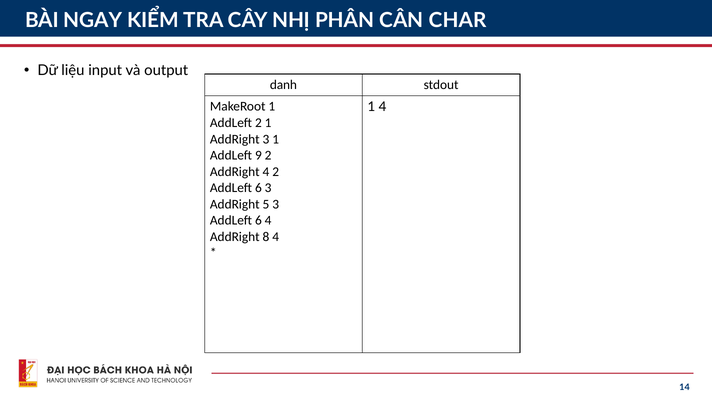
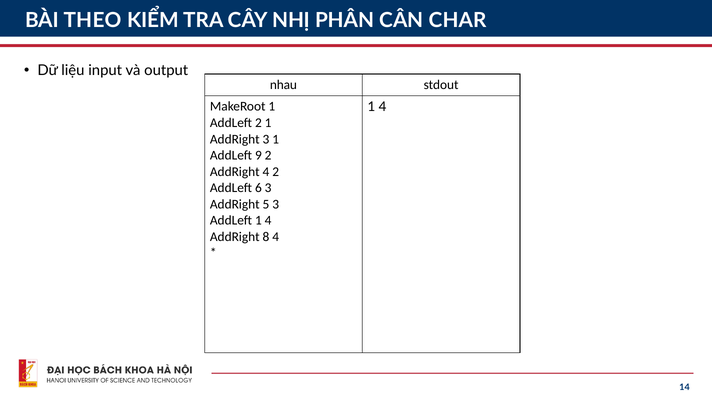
NGAY: NGAY -> THEO
danh: danh -> nhau
6 at (258, 221): 6 -> 1
